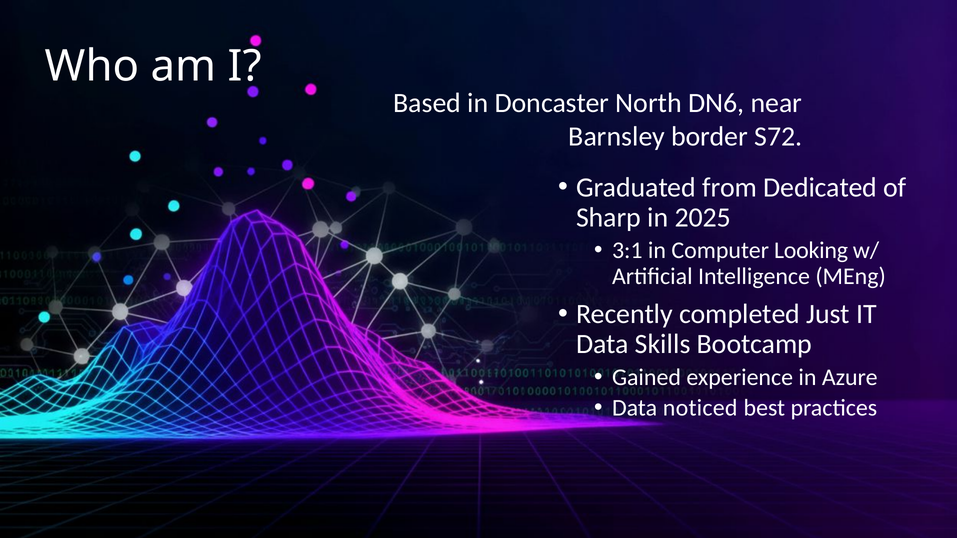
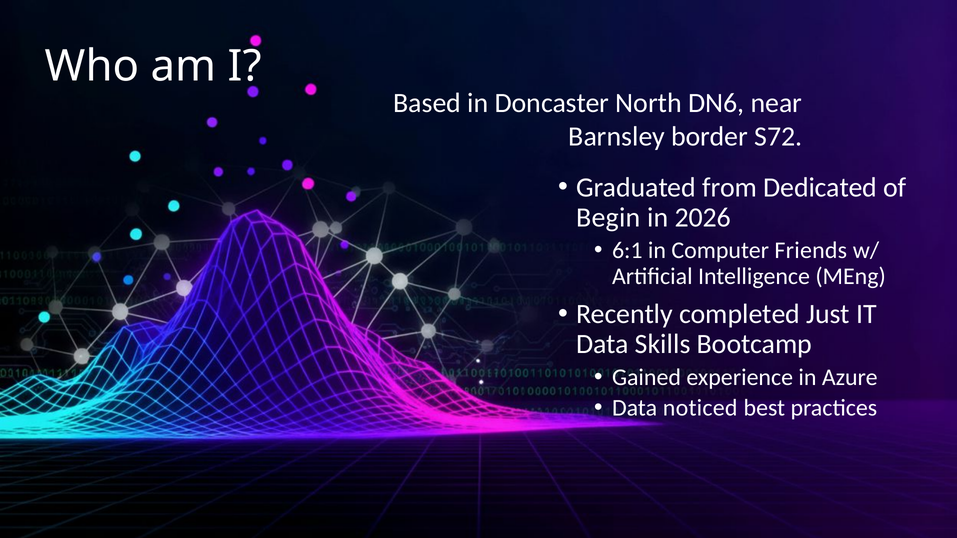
Sharp: Sharp -> Begin
2025: 2025 -> 2026
3:1: 3:1 -> 6:1
Looking: Looking -> Friends
